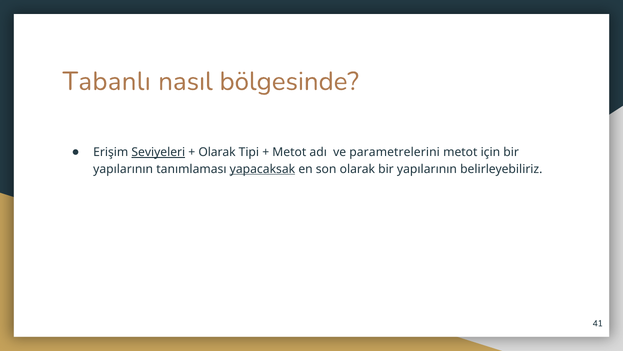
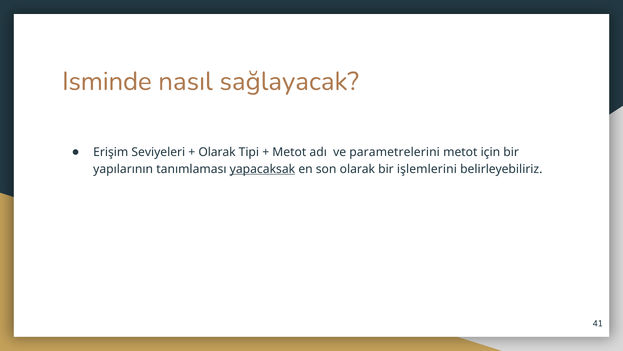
Tabanlı: Tabanlı -> Isminde
bölgesinde: bölgesinde -> sağlayacak
Seviyeleri underline: present -> none
olarak bir yapılarının: yapılarının -> işlemlerini
